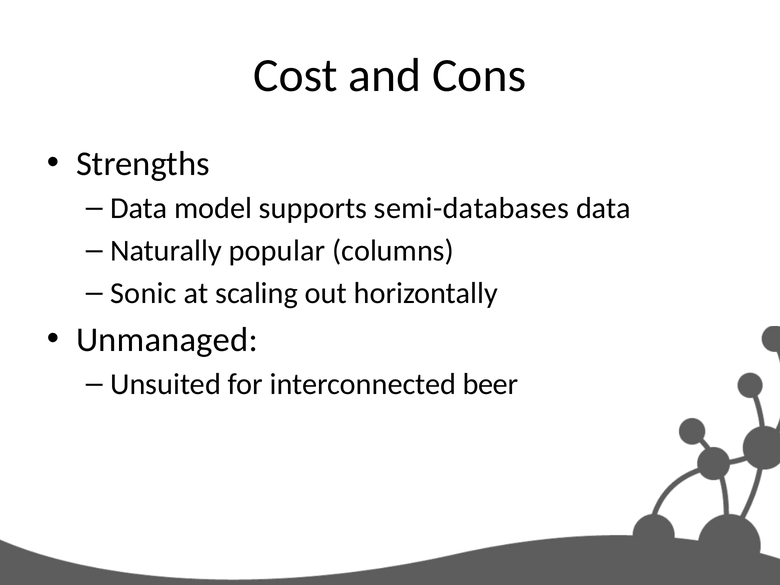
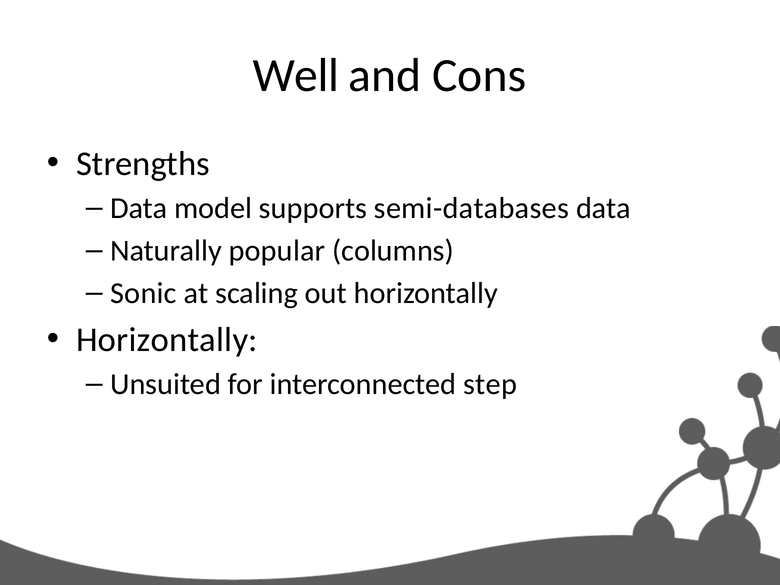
Cost: Cost -> Well
Unmanaged at (167, 340): Unmanaged -> Horizontally
beer: beer -> step
